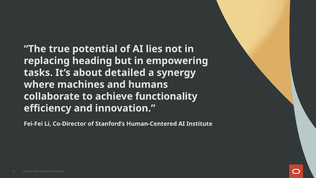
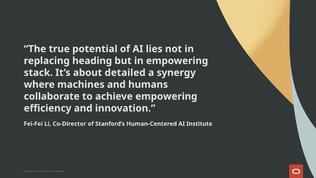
tasks: tasks -> stack
achieve functionality: functionality -> empowering
